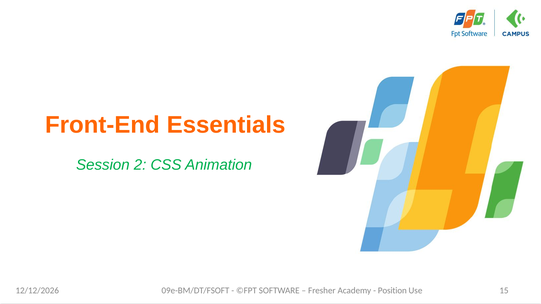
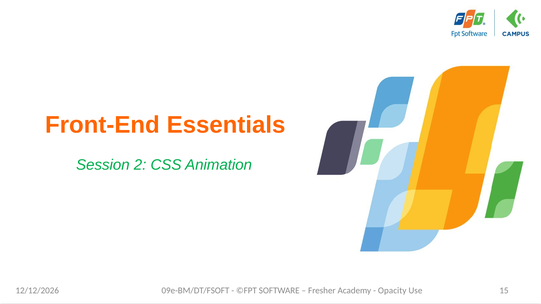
Position: Position -> Opacity
